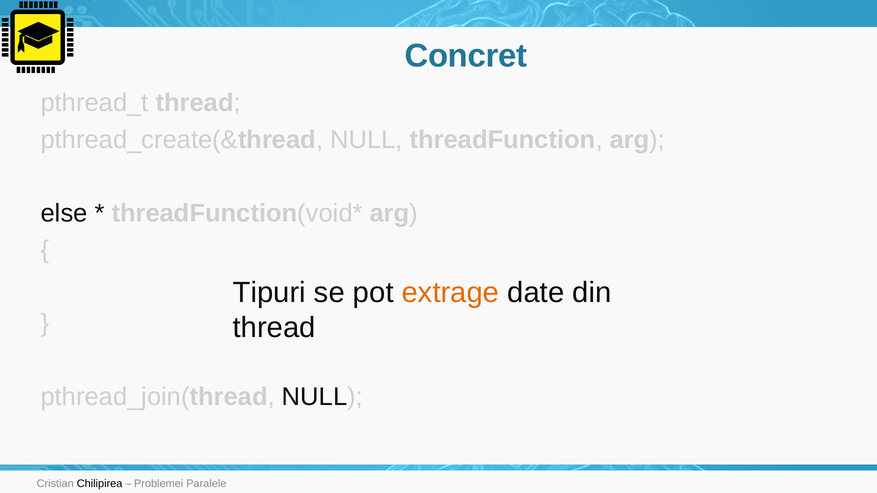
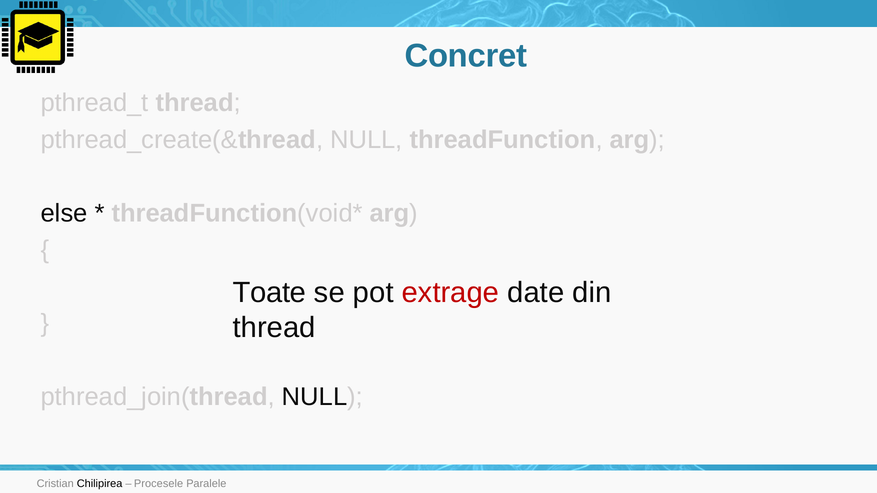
Tipuri: Tipuri -> Toate
extrage colour: orange -> red
Problemei: Problemei -> Procesele
